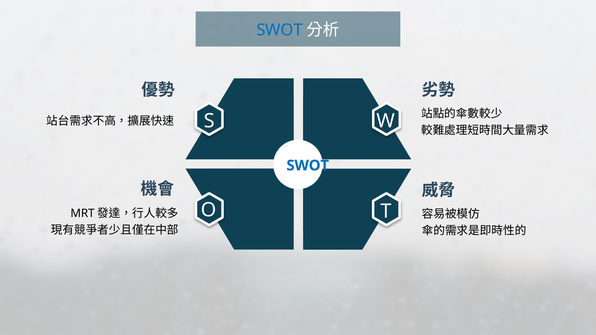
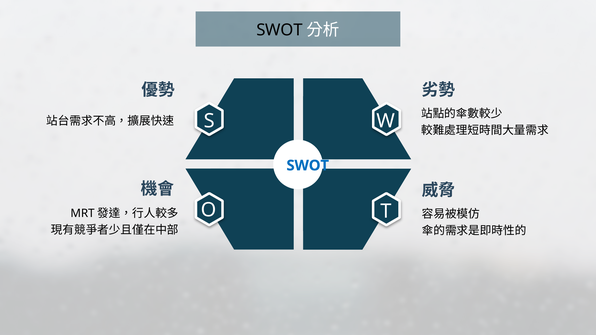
SWOT at (279, 30) colour: blue -> black
